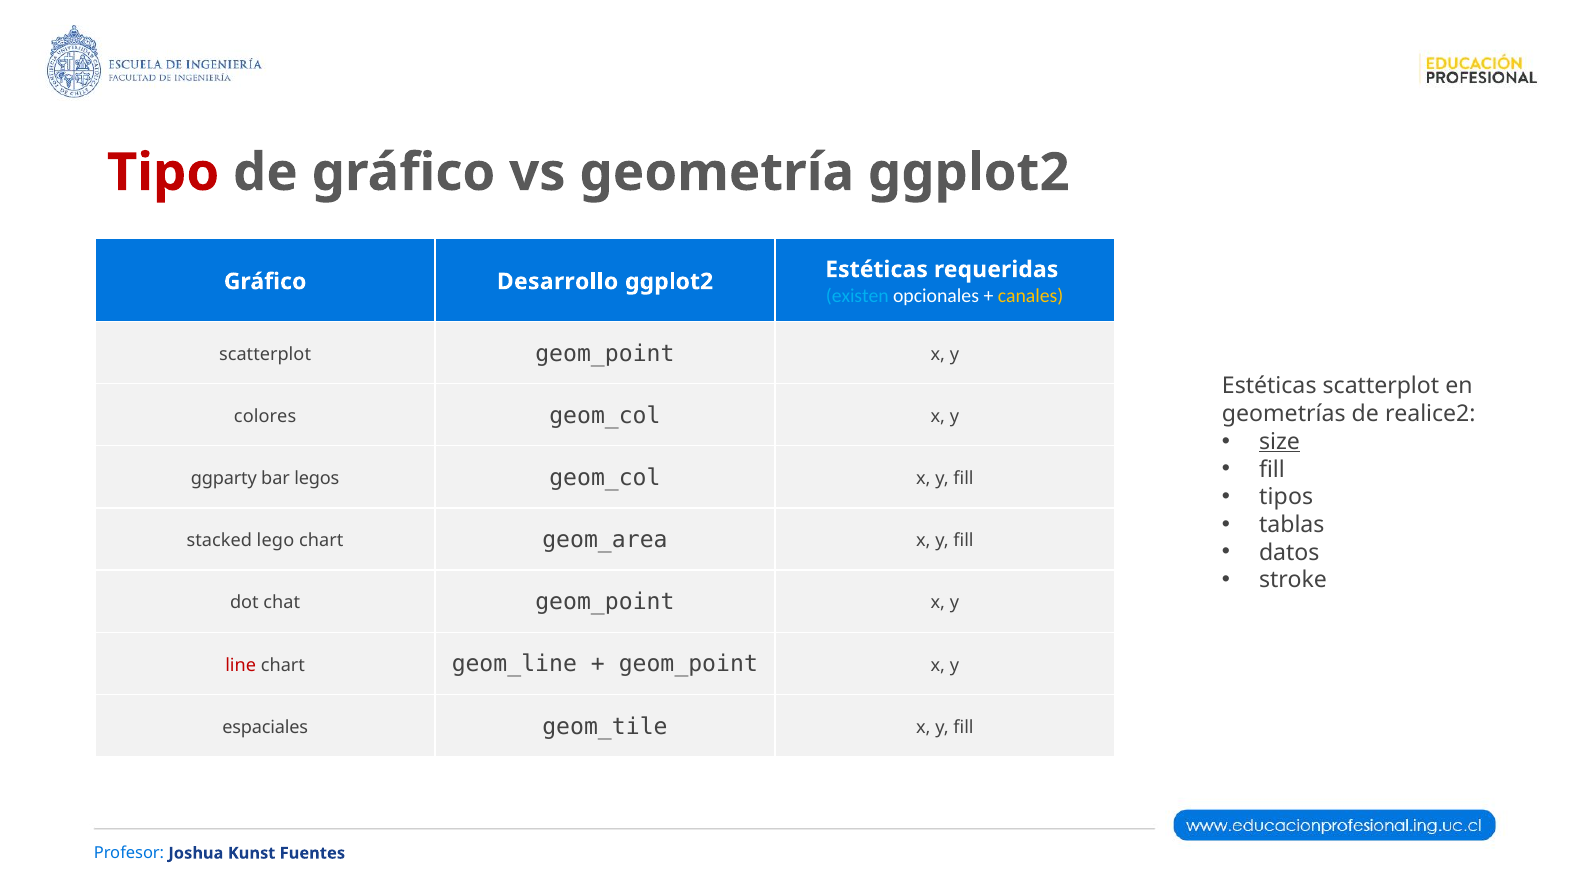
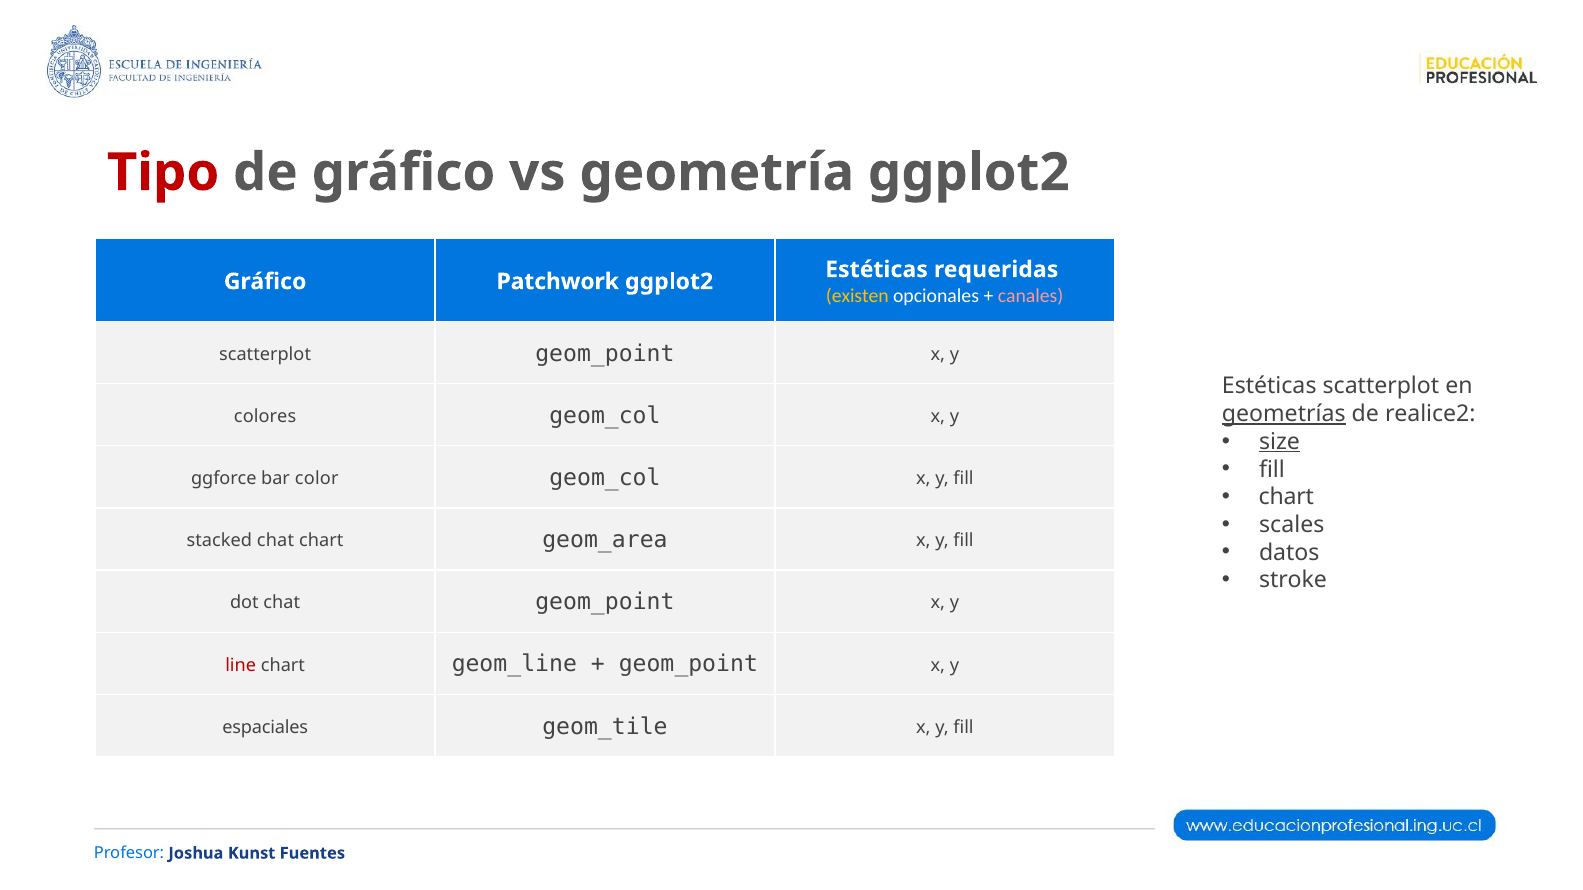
Desarrollo: Desarrollo -> Patchwork
existen colour: light blue -> yellow
canales colour: yellow -> pink
geometrías underline: none -> present
ggparty: ggparty -> ggforce
legos: legos -> color
tipos at (1286, 497): tipos -> chart
tablas: tablas -> scales
stacked lego: lego -> chat
